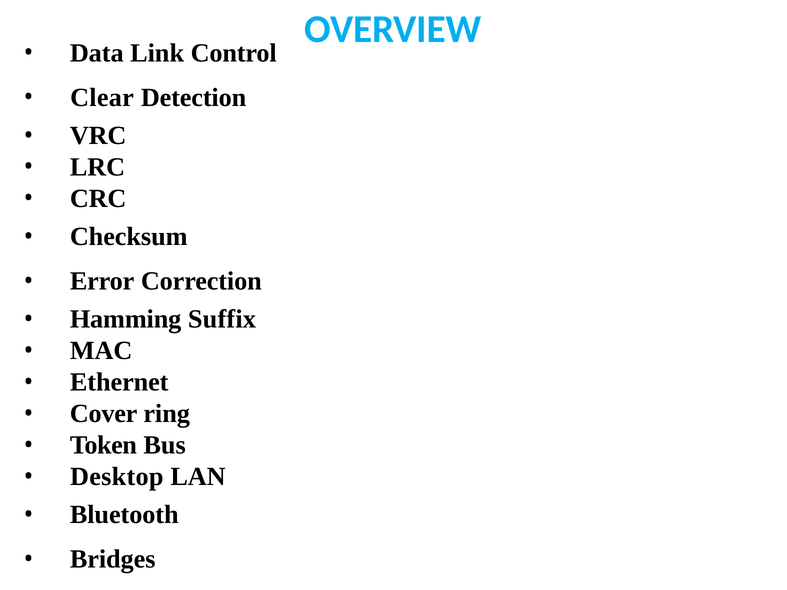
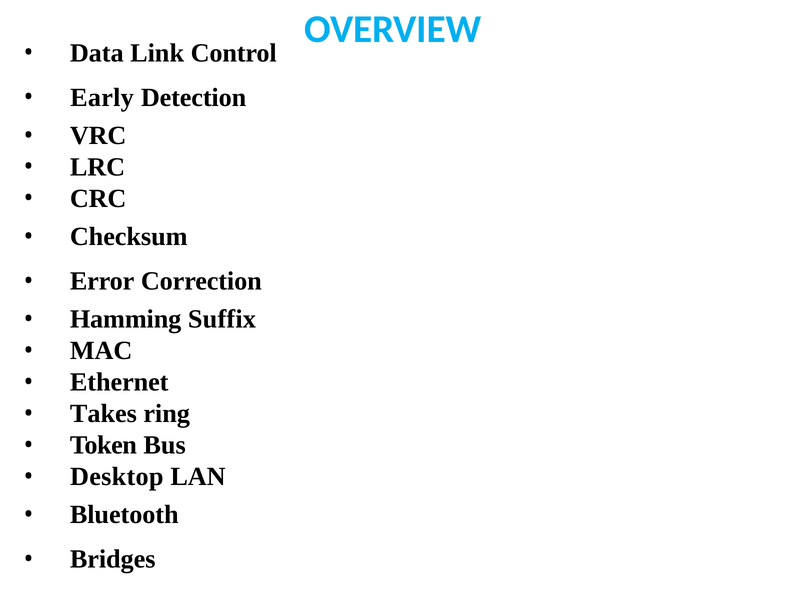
Clear: Clear -> Early
Cover: Cover -> Takes
